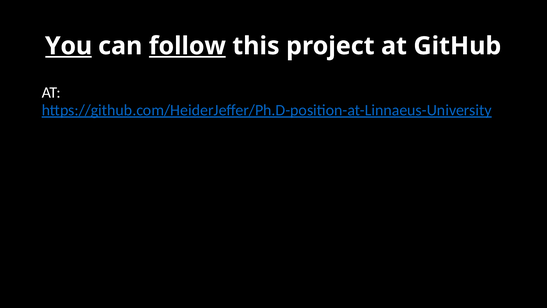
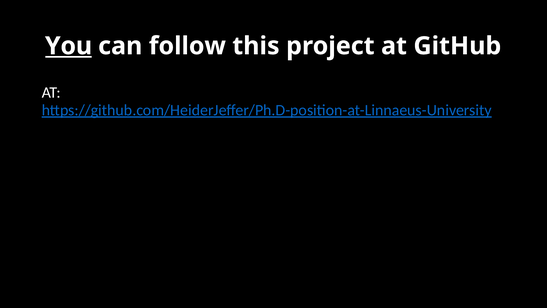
follow underline: present -> none
